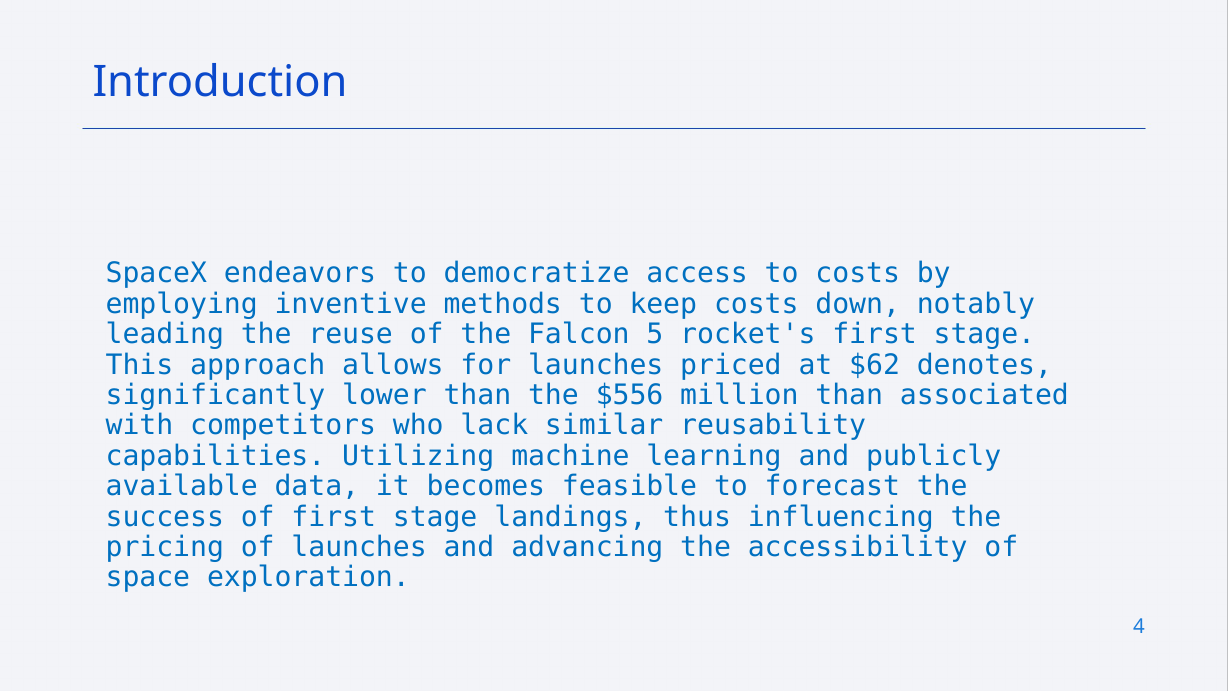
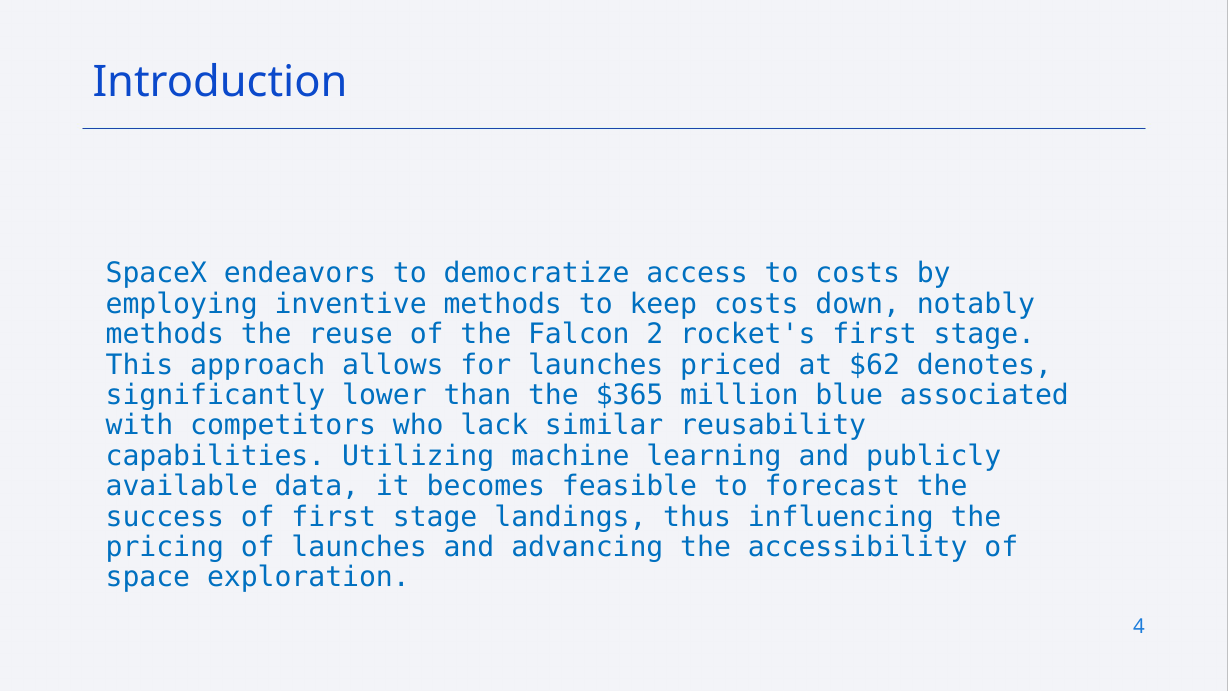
leading at (165, 334): leading -> methods
5: 5 -> 2
$556: $556 -> $365
million than: than -> blue
